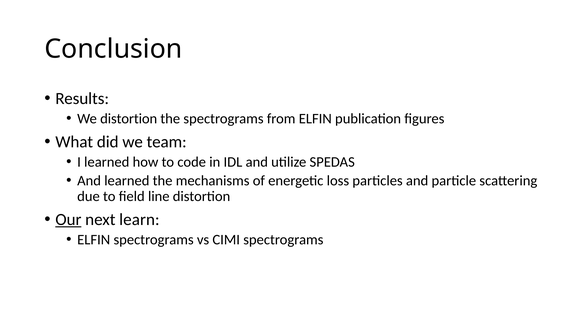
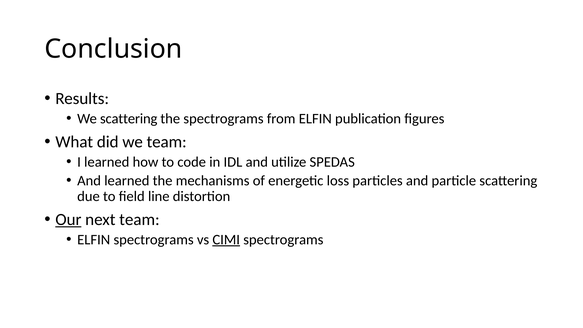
We distortion: distortion -> scattering
next learn: learn -> team
CIMI underline: none -> present
